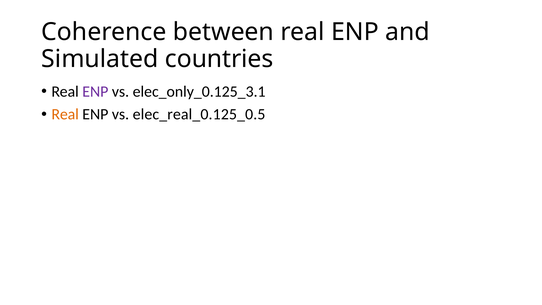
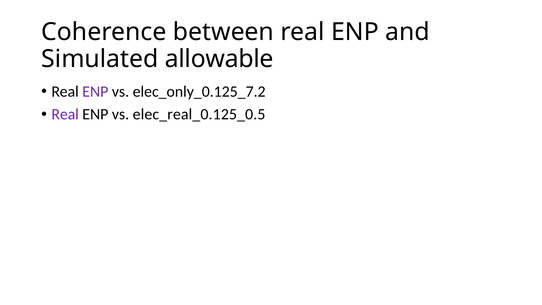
countries: countries -> allowable
elec_only_0.125_3.1: elec_only_0.125_3.1 -> elec_only_0.125_7.2
Real at (65, 114) colour: orange -> purple
